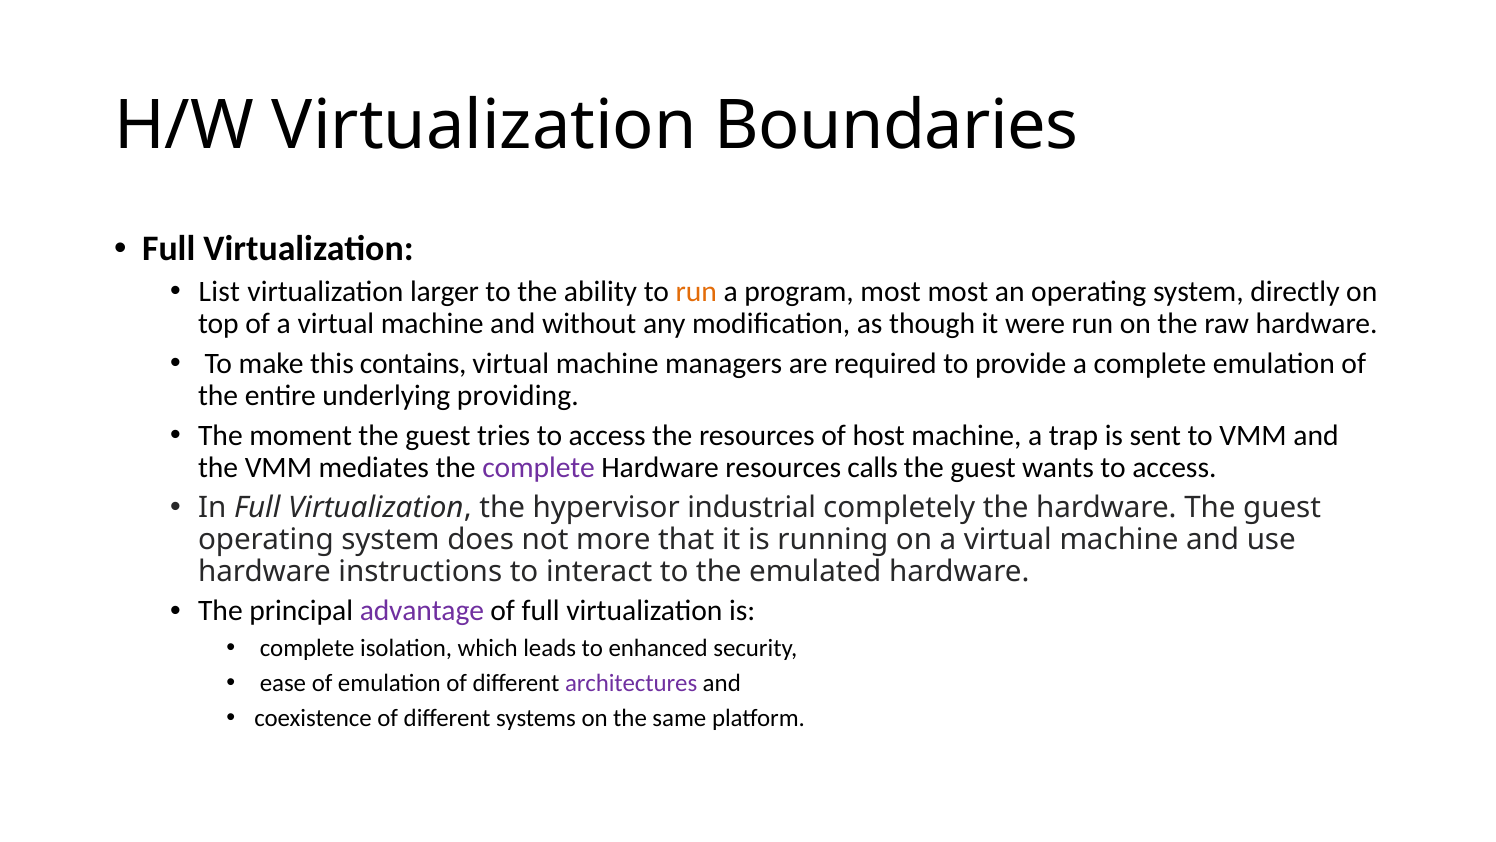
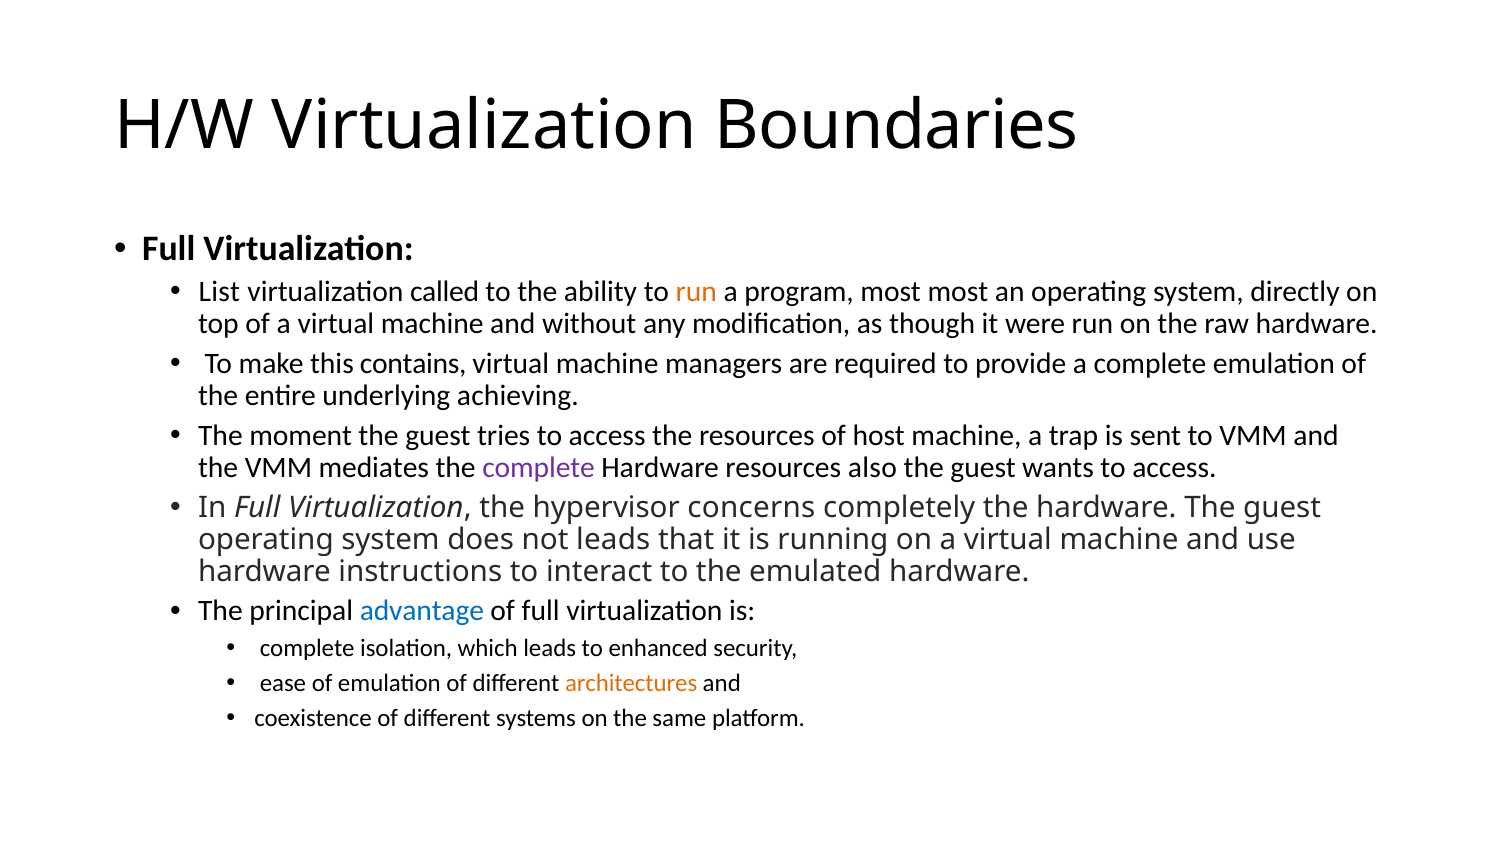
larger: larger -> called
providing: providing -> achieving
calls: calls -> also
industrial: industrial -> concerns
not more: more -> leads
advantage colour: purple -> blue
architectures colour: purple -> orange
